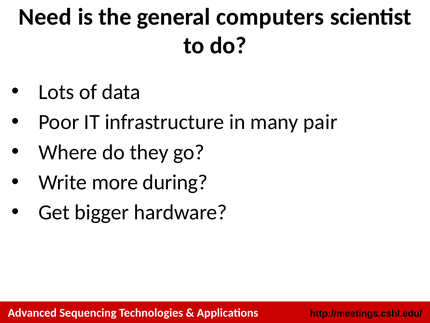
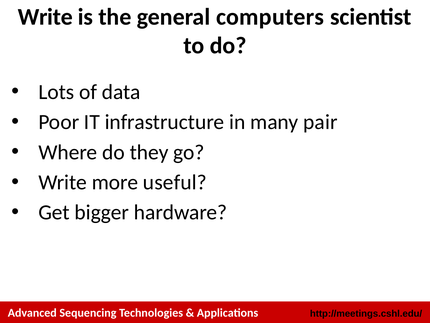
Need at (45, 17): Need -> Write
during: during -> useful
